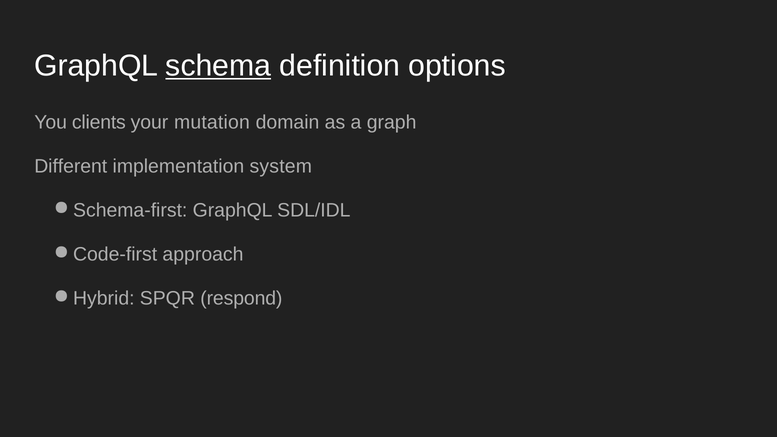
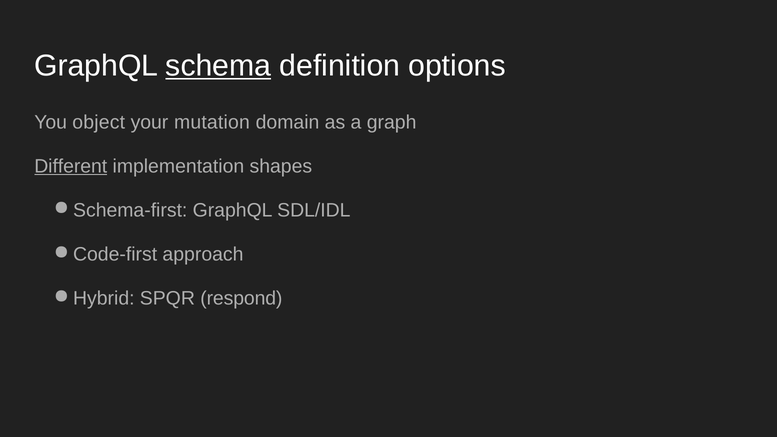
clients: clients -> object
Different underline: none -> present
system: system -> shapes
